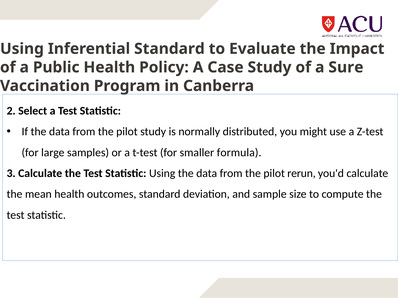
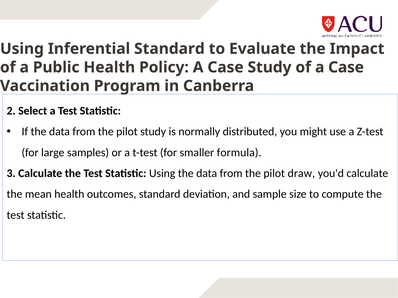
of a Sure: Sure -> Case
rerun: rerun -> draw
